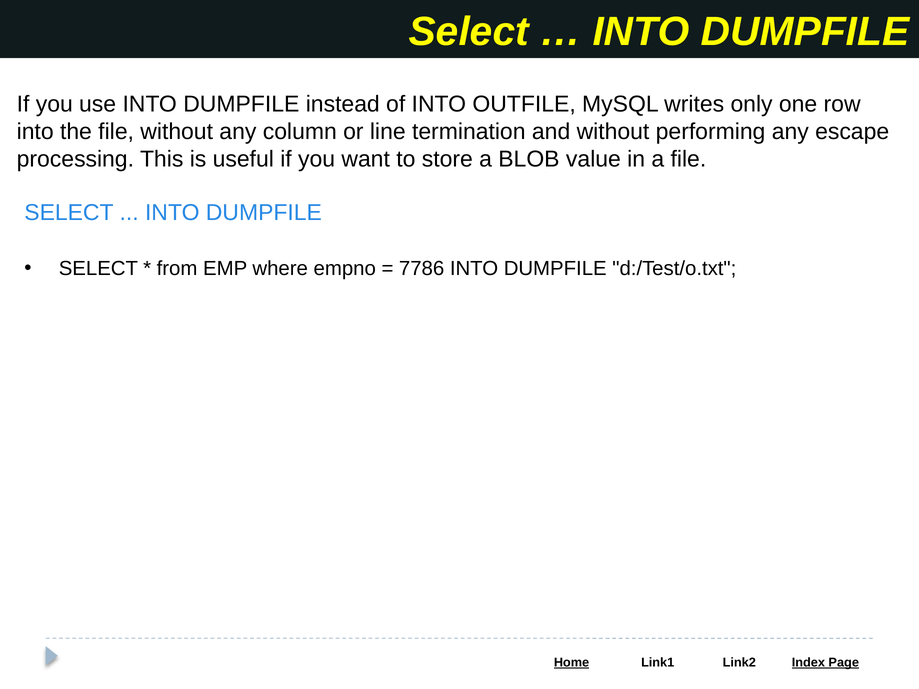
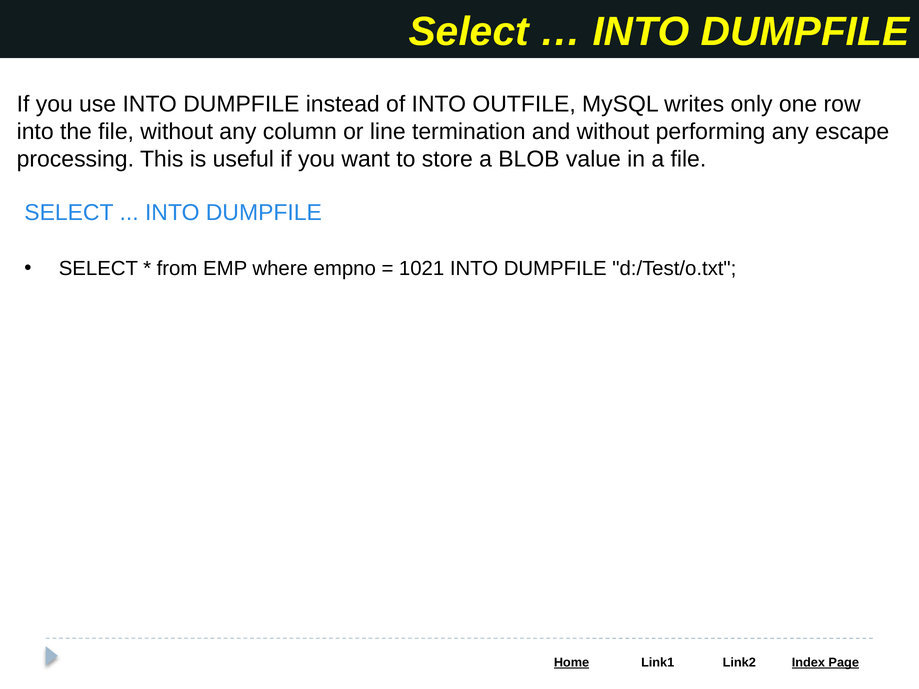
7786: 7786 -> 1021
